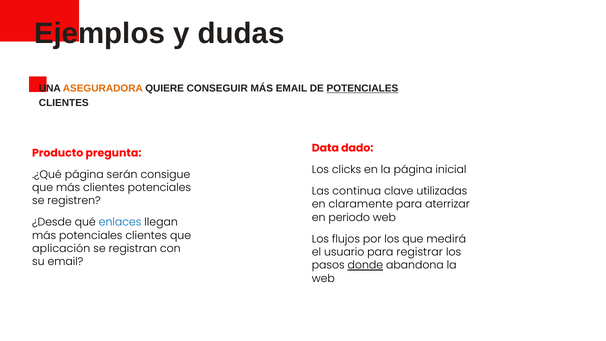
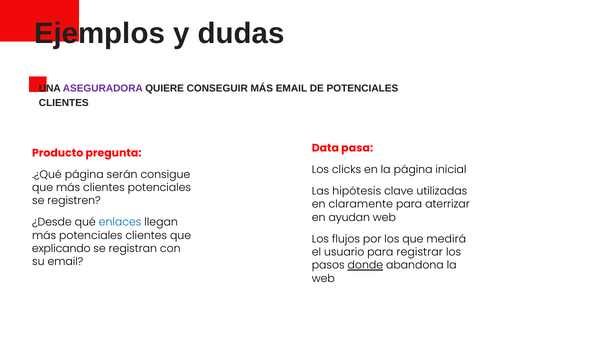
ASEGURADORA colour: orange -> purple
POTENCIALES at (362, 88) underline: present -> none
dado: dado -> pasa
continua: continua -> hipótesis
periodo: periodo -> ayudan
aplicación: aplicación -> explicando
